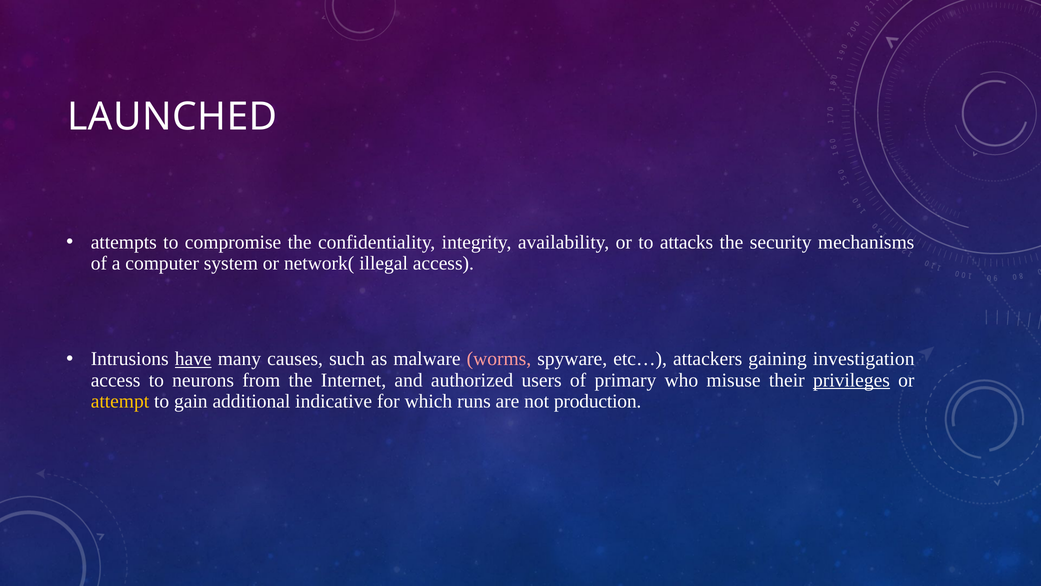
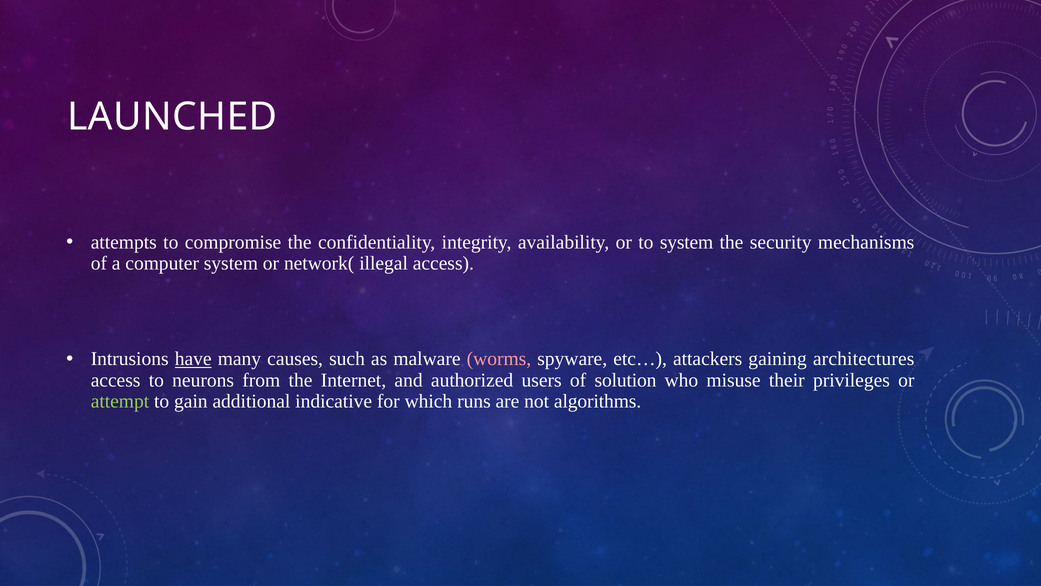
to attacks: attacks -> system
investigation: investigation -> architectures
primary: primary -> solution
privileges underline: present -> none
attempt colour: yellow -> light green
production: production -> algorithms
